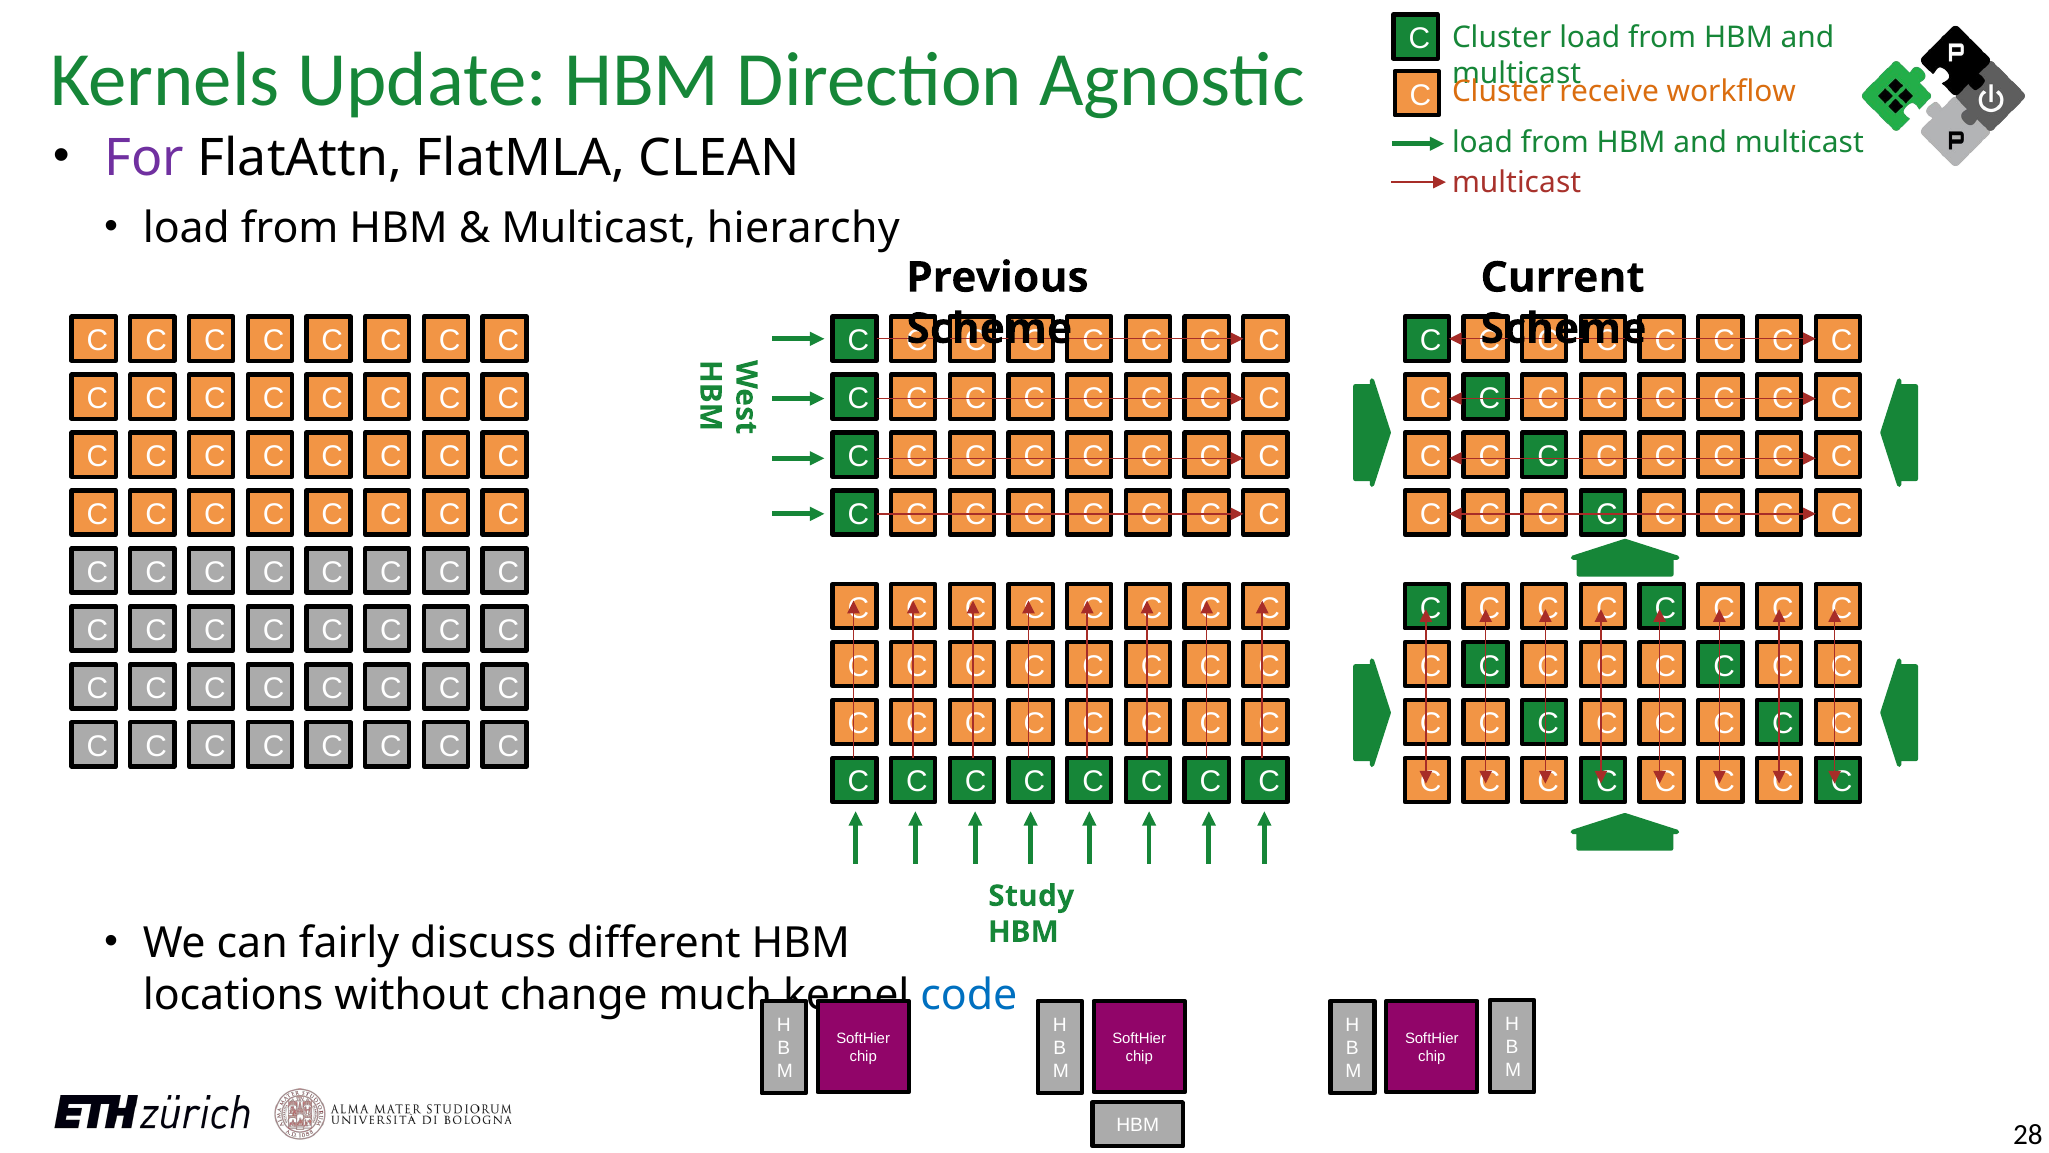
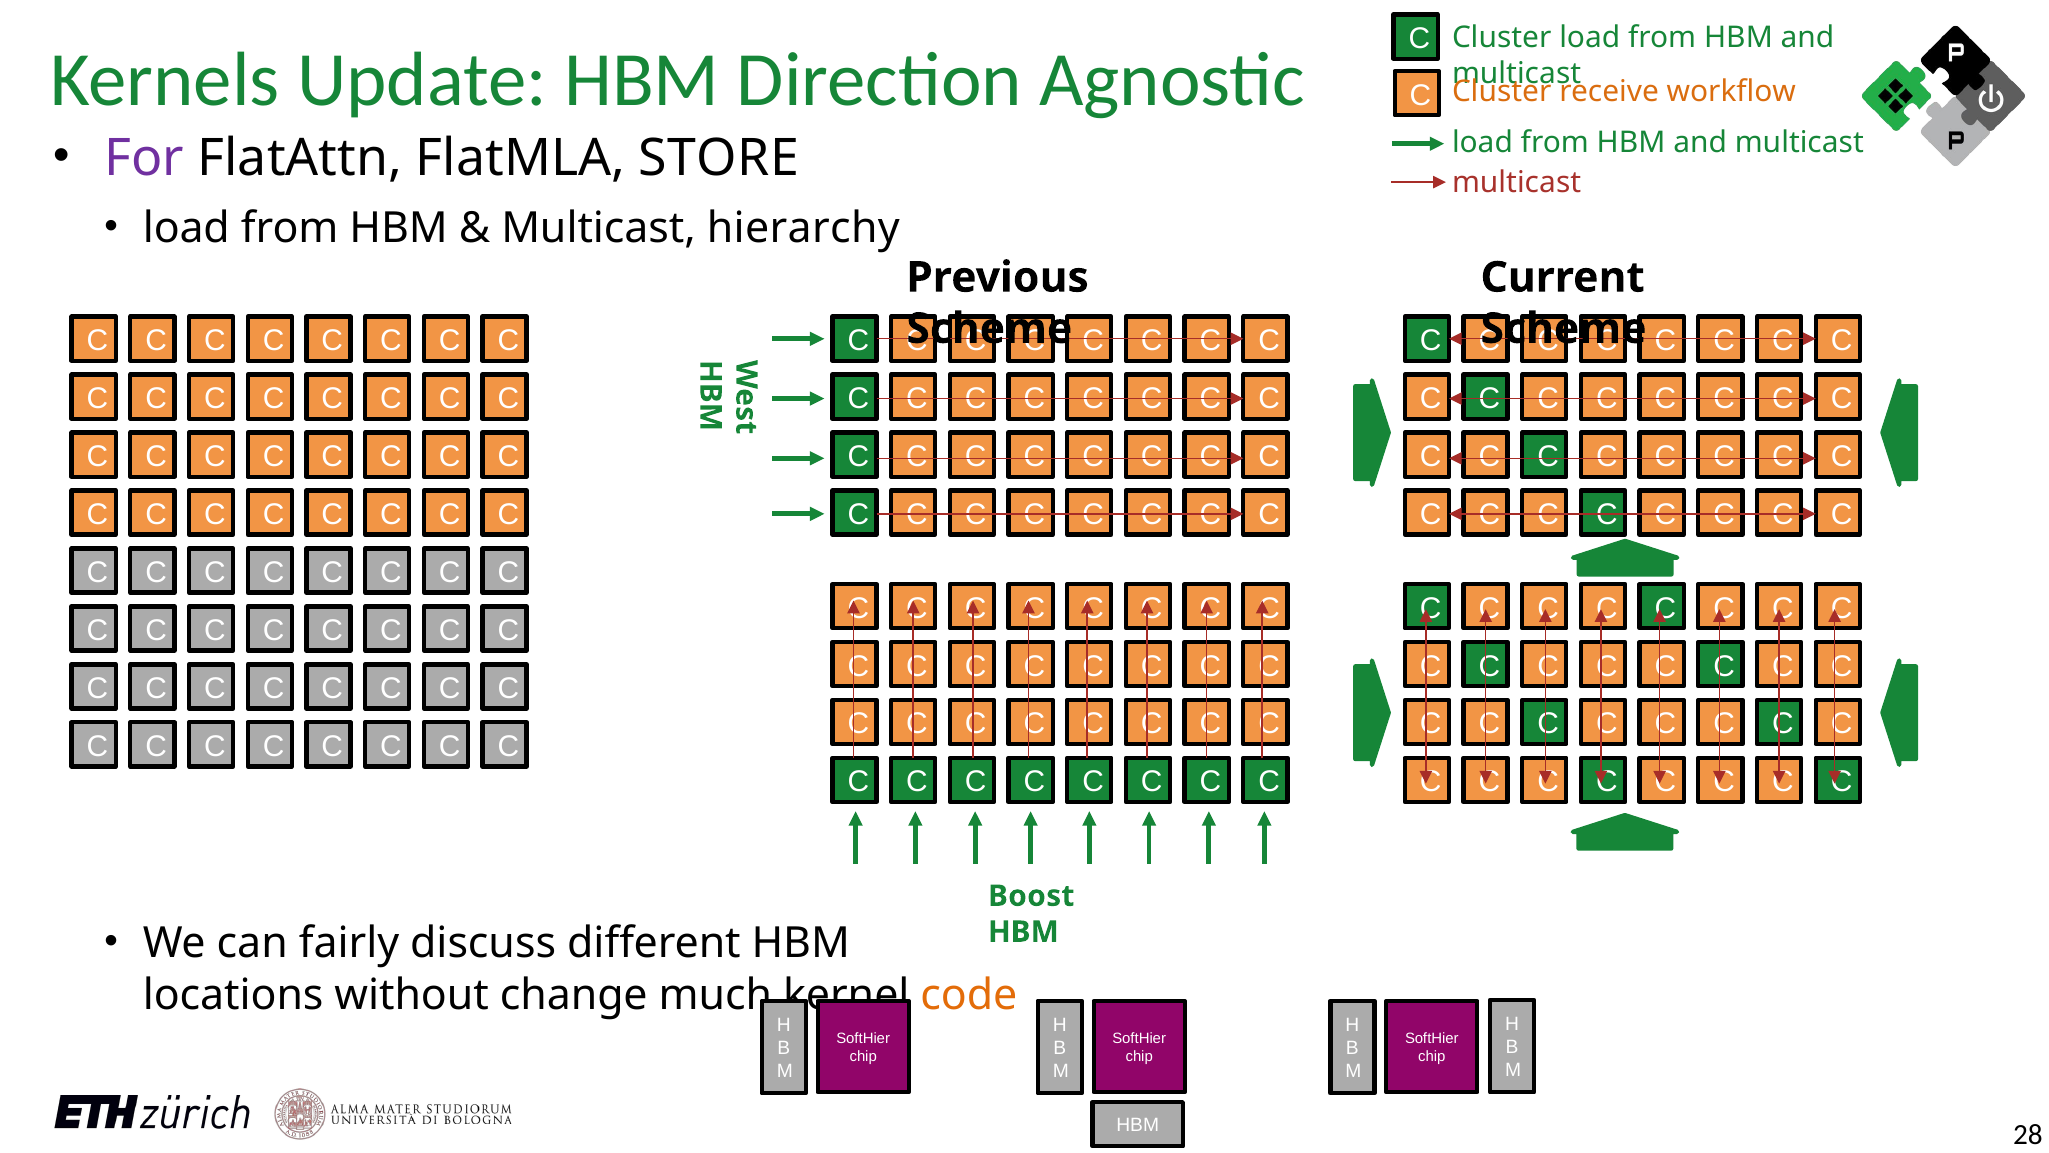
CLEAN: CLEAN -> STORE
Study: Study -> Boost
code colour: blue -> orange
